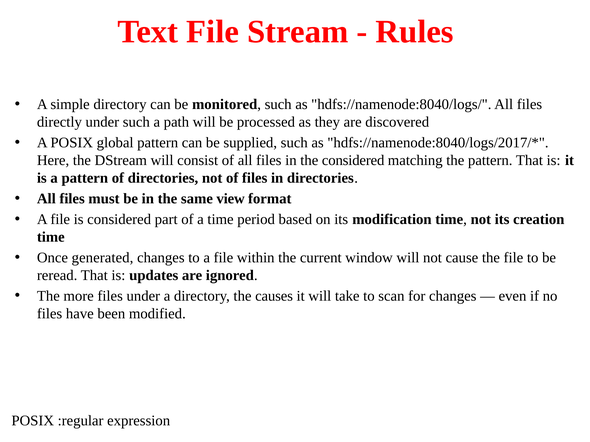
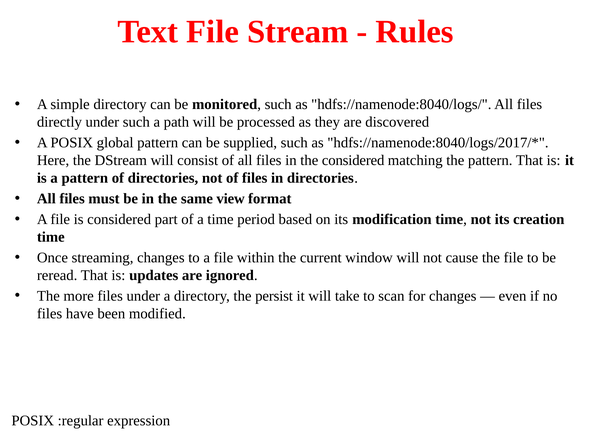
generated: generated -> streaming
causes: causes -> persist
